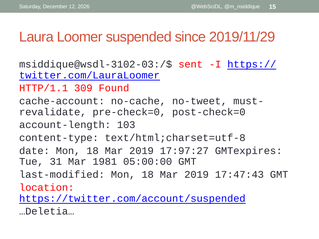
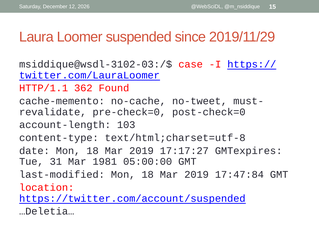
sent: sent -> case
309: 309 -> 362
cache-account: cache-account -> cache-memento
17:97:27: 17:97:27 -> 17:17:27
17:47:43: 17:47:43 -> 17:47:84
